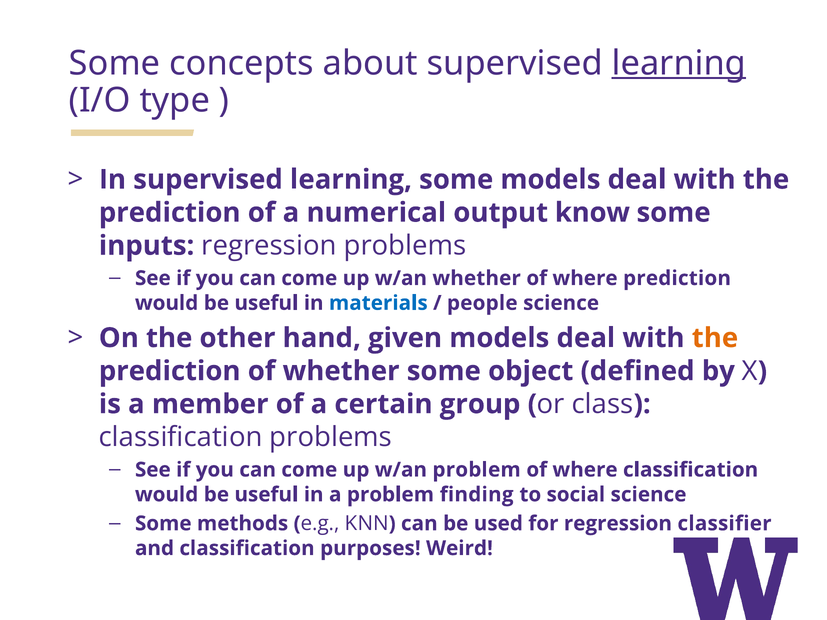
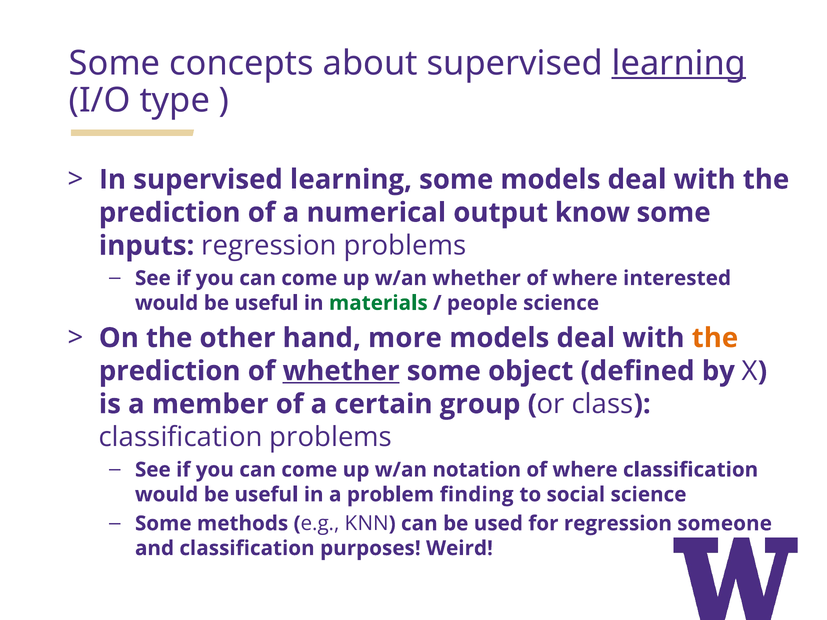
where prediction: prediction -> interested
materials colour: blue -> green
given: given -> more
whether at (341, 371) underline: none -> present
w/an problem: problem -> notation
classifier: classifier -> someone
